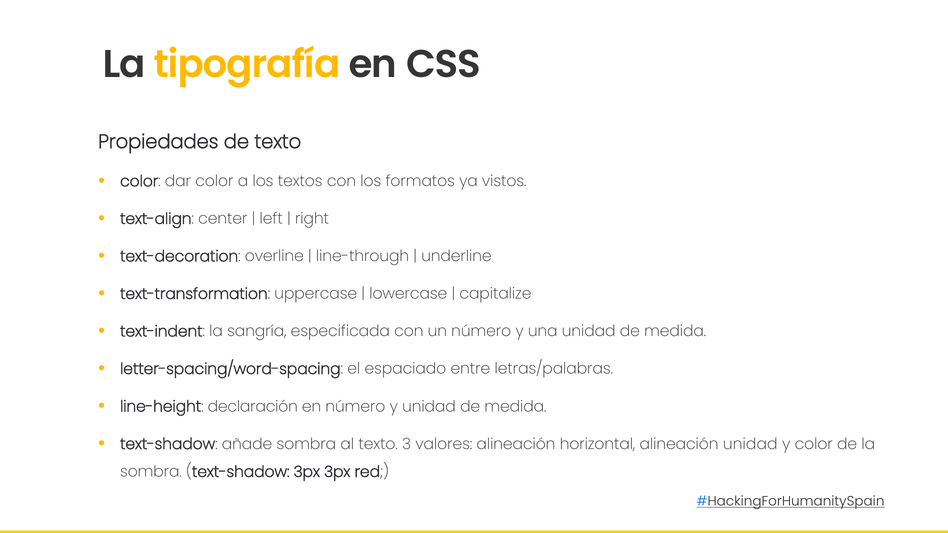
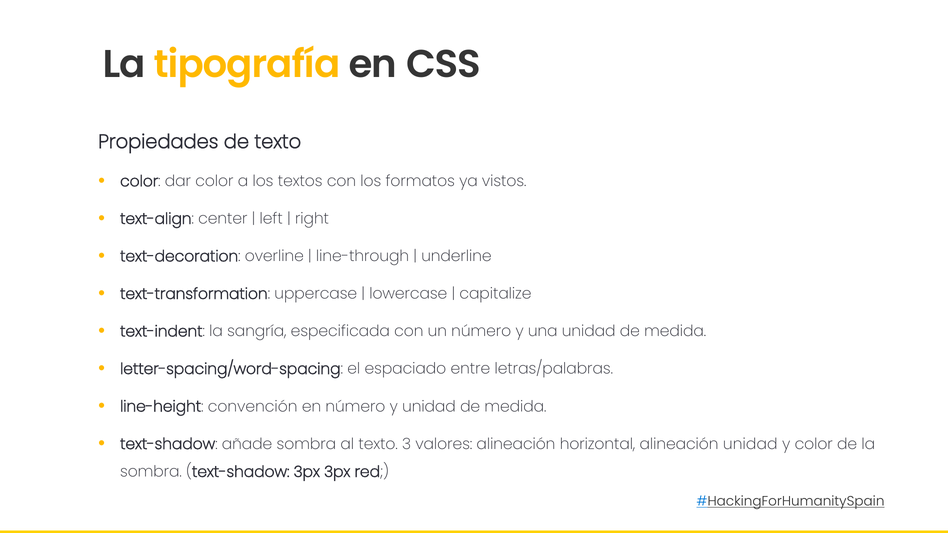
declaración: declaración -> convención
